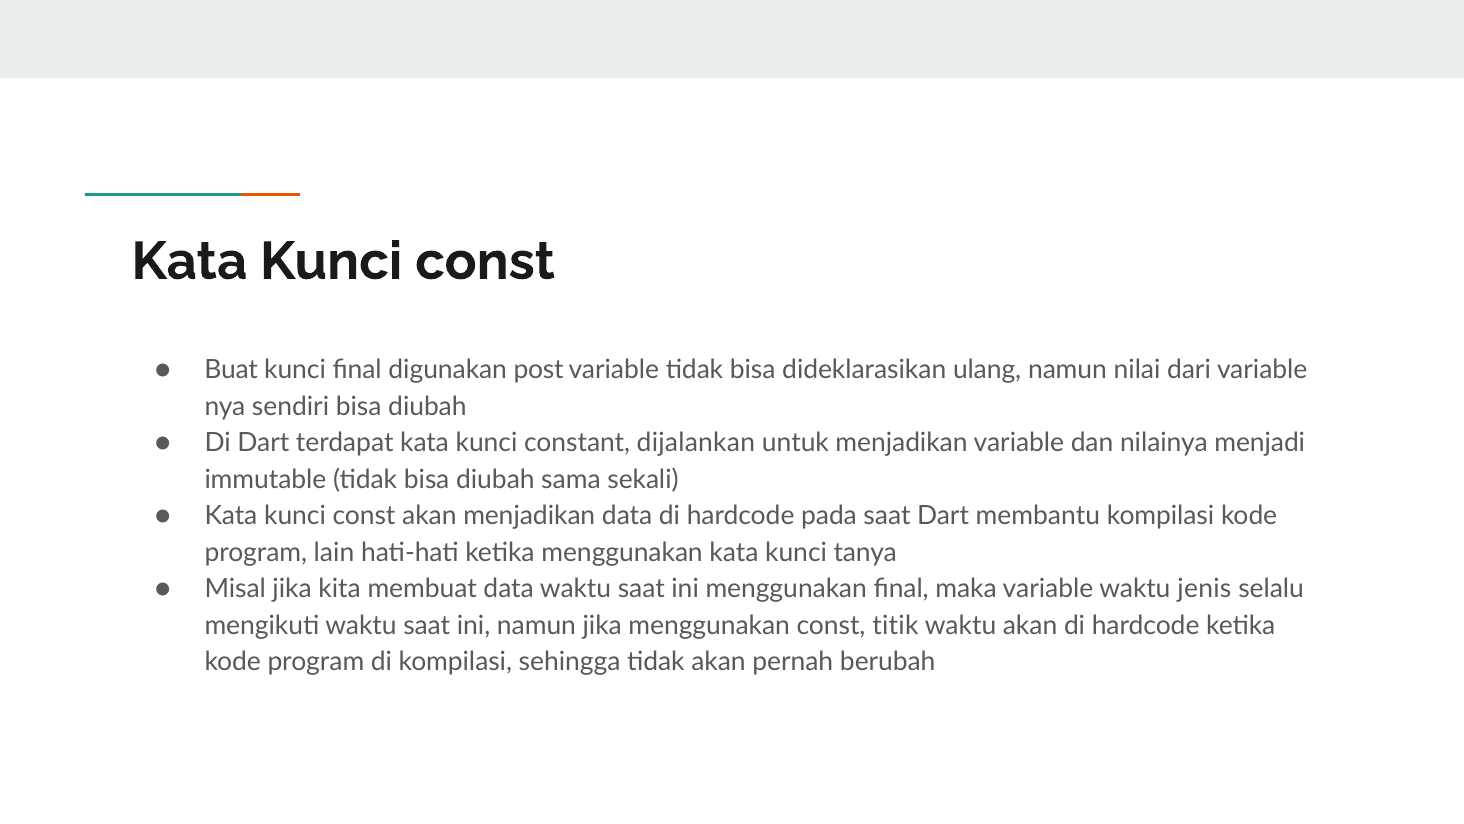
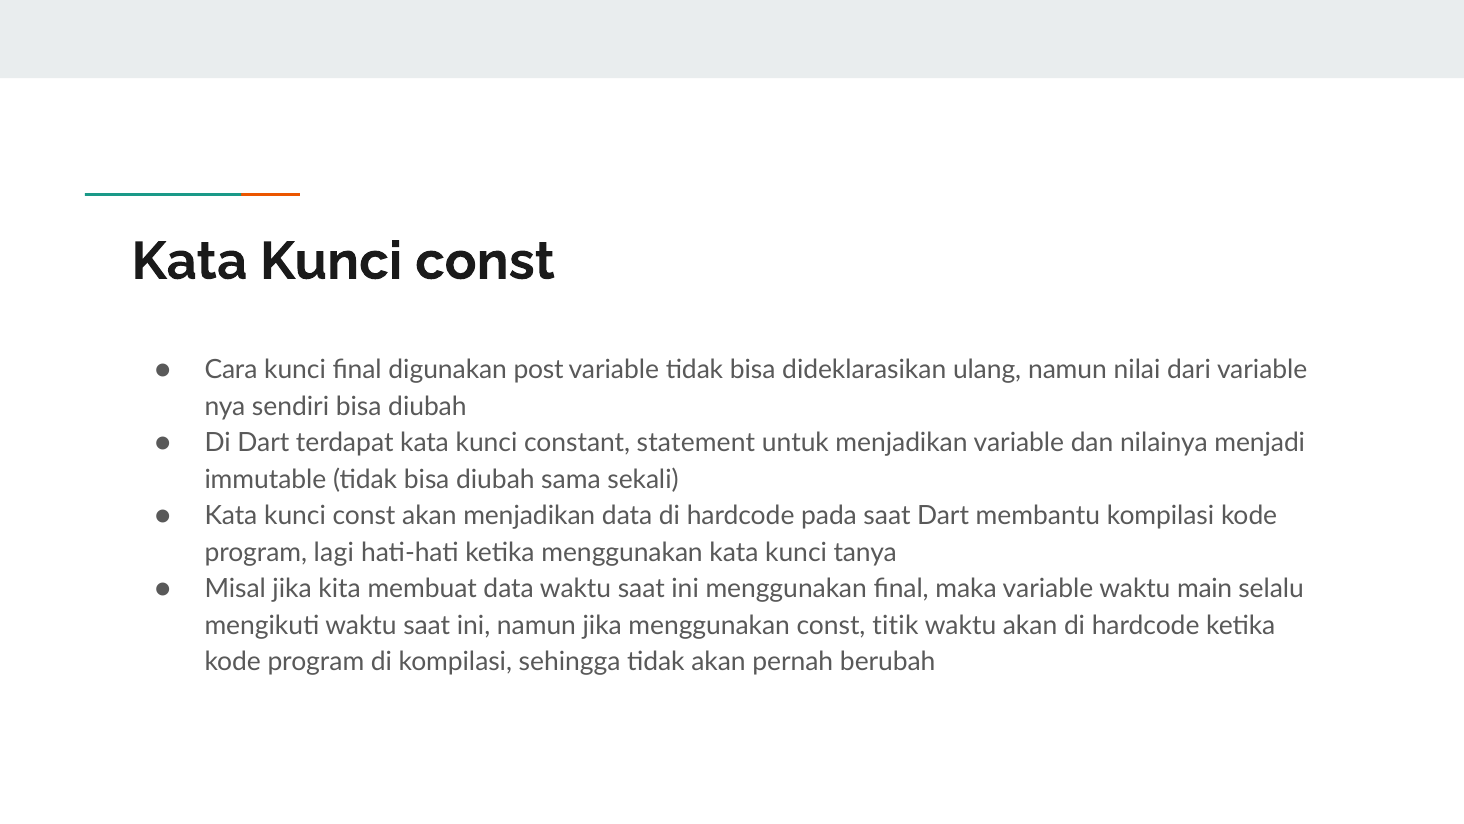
Buat: Buat -> Cara
dijalankan: dijalankan -> statement
lain: lain -> lagi
jenis: jenis -> main
